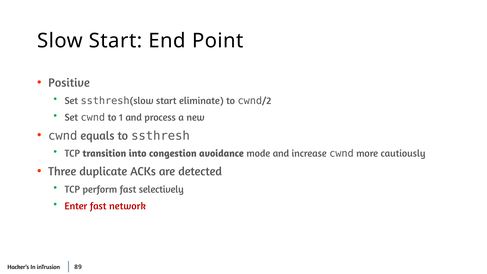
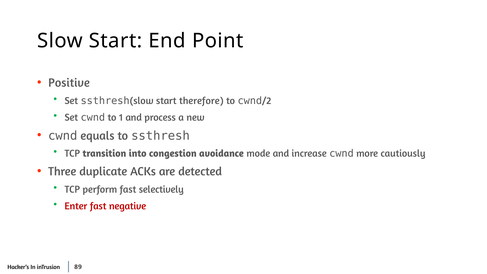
eliminate: eliminate -> therefore
network: network -> negative
